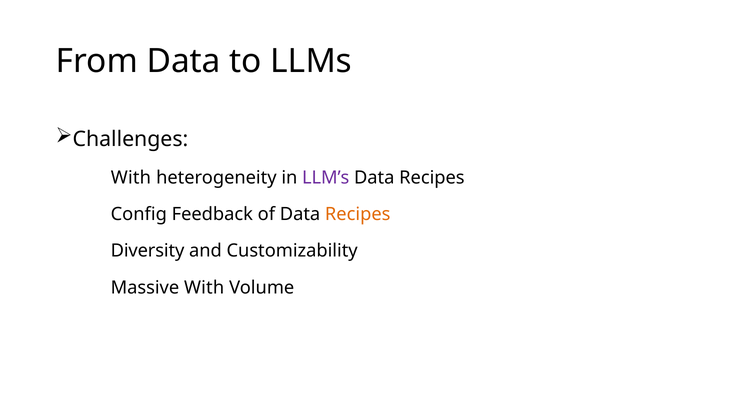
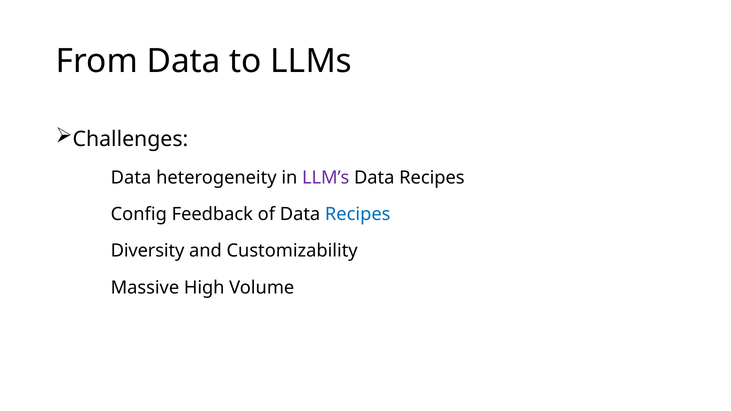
With at (131, 178): With -> Data
Recipes at (358, 214) colour: orange -> blue
Massive With: With -> High
